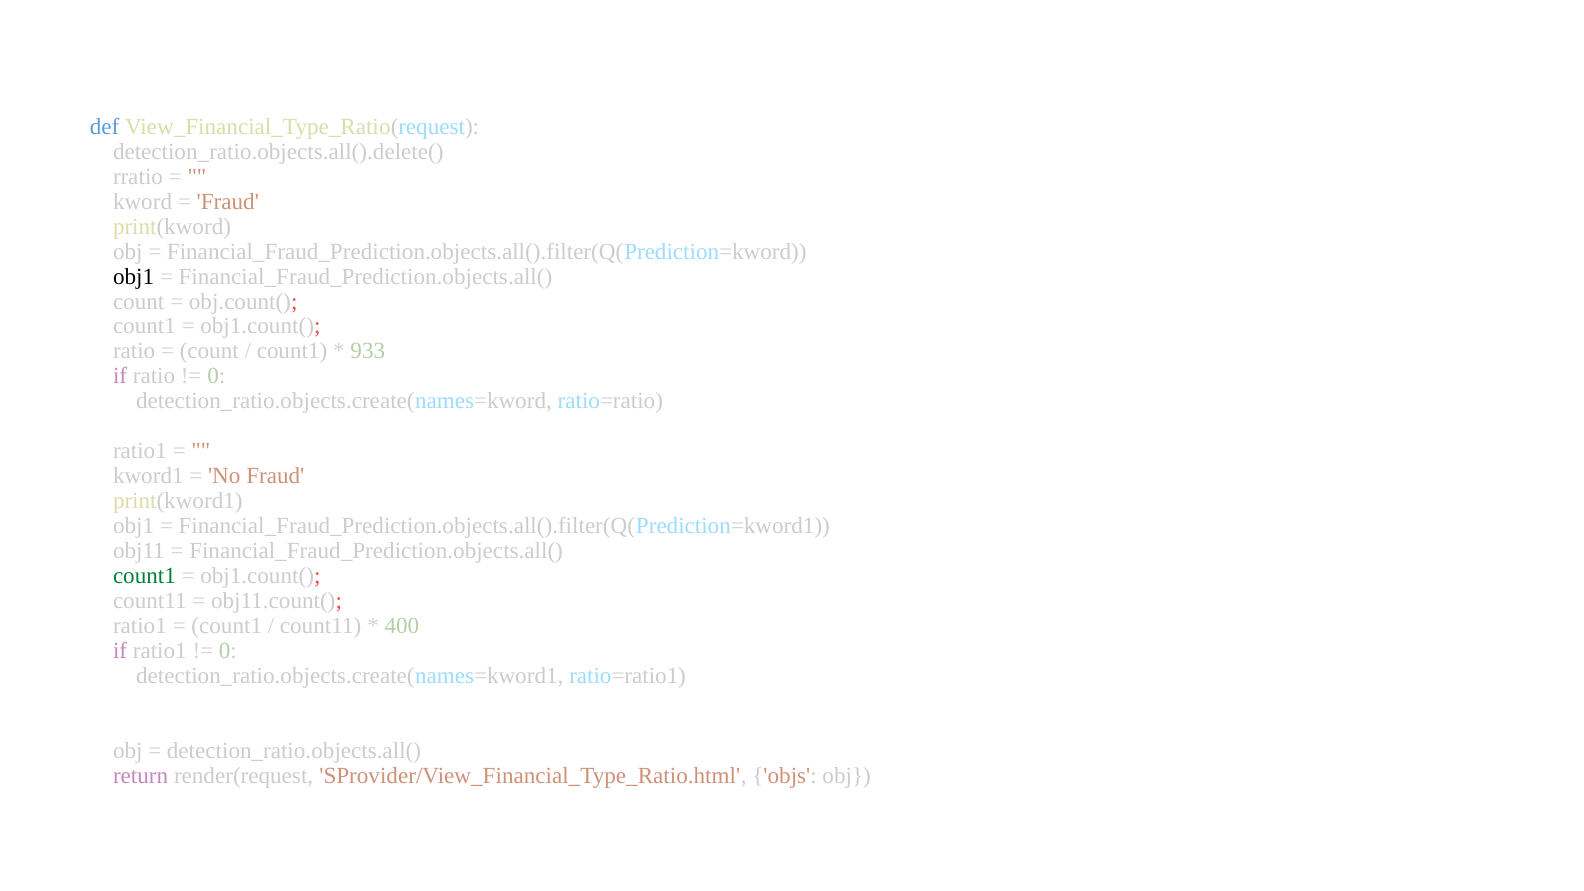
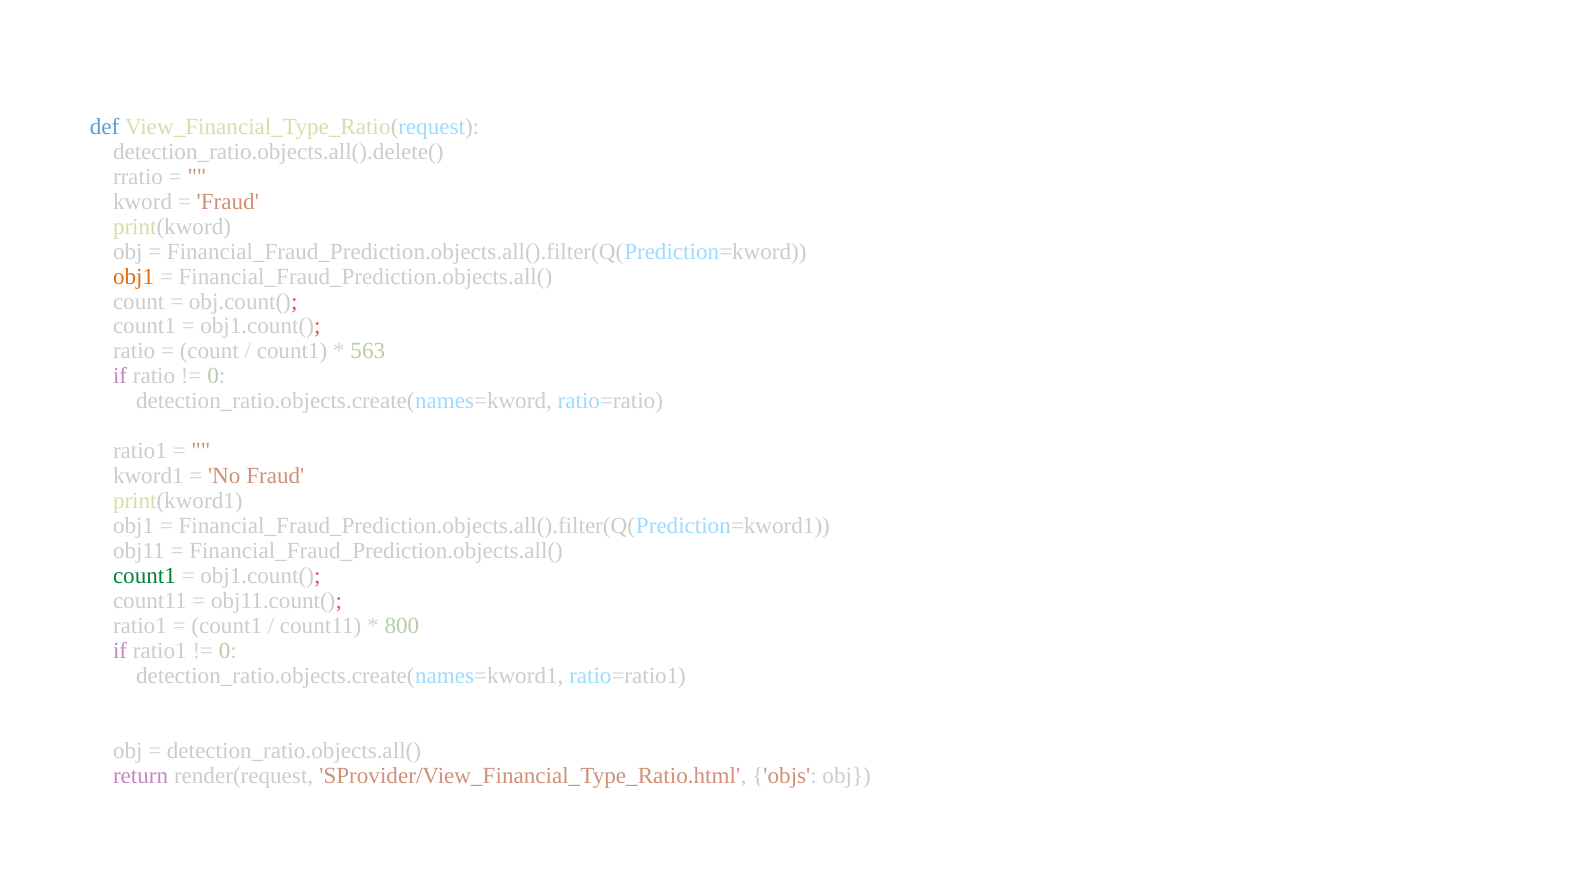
obj1 at (134, 276) colour: black -> orange
933: 933 -> 563
400: 400 -> 800
